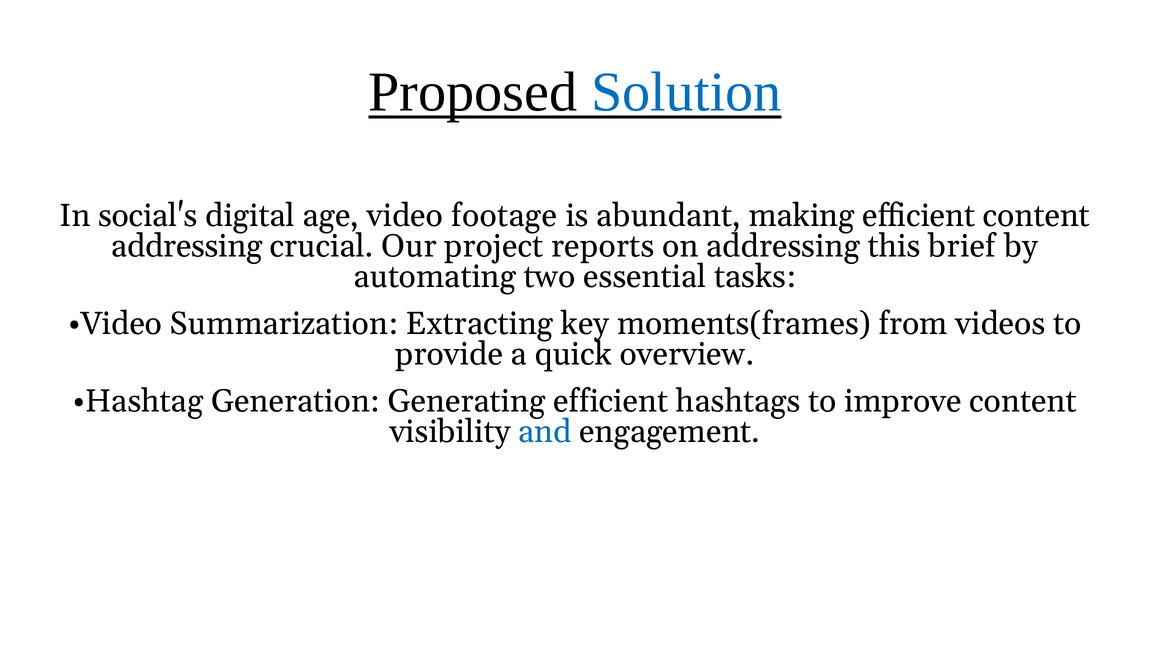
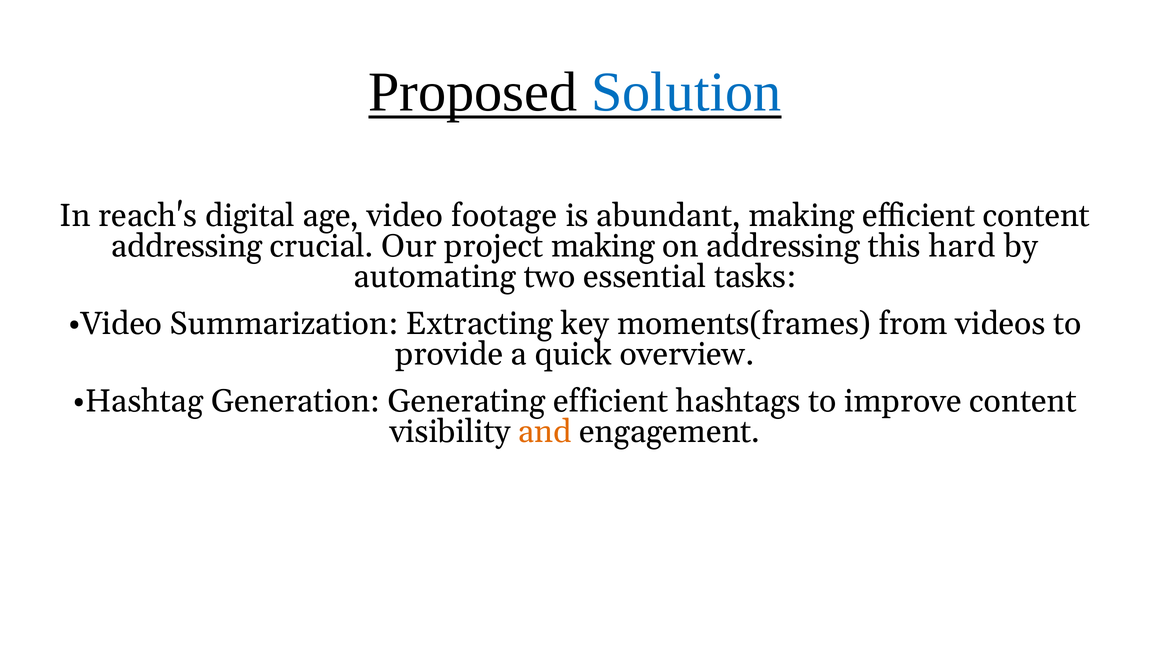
social's: social's -> reach's
project reports: reports -> making
brief: brief -> hard
and colour: blue -> orange
